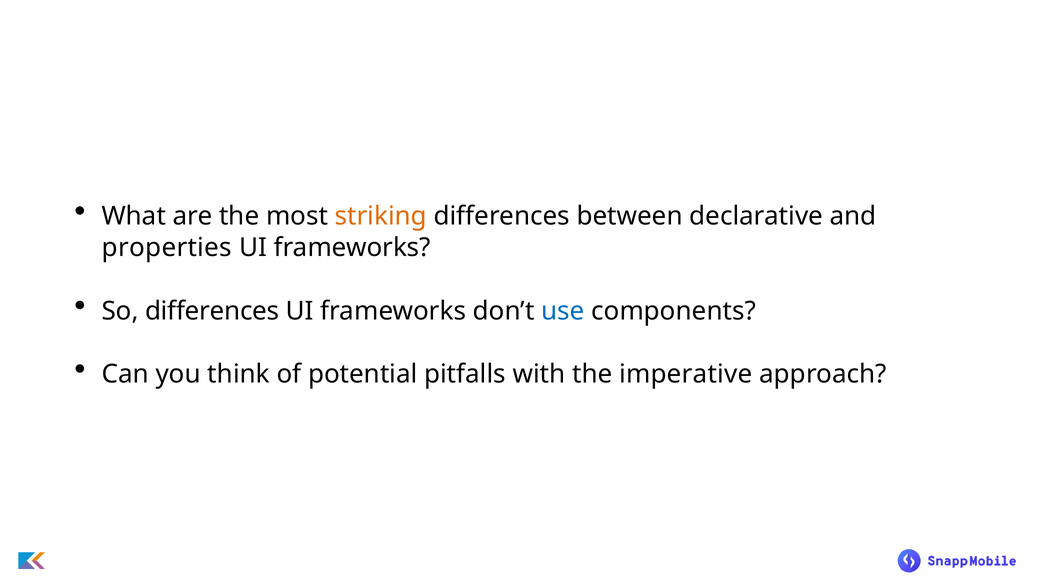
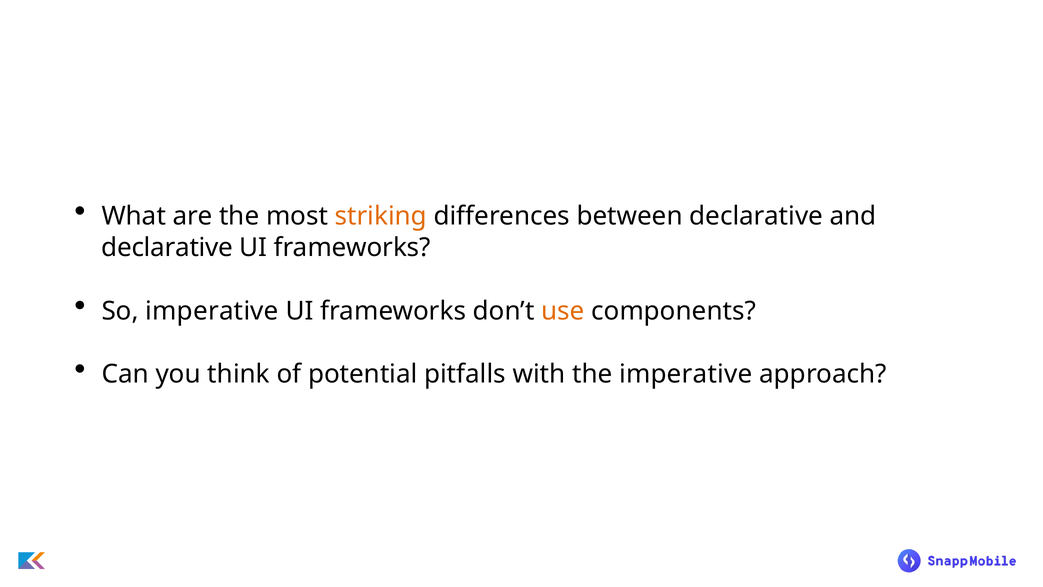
properties at (167, 247): properties -> declarative
So differences: differences -> imperative
use colour: blue -> orange
